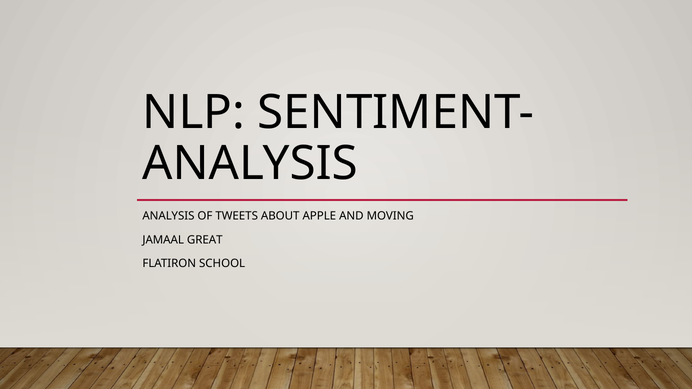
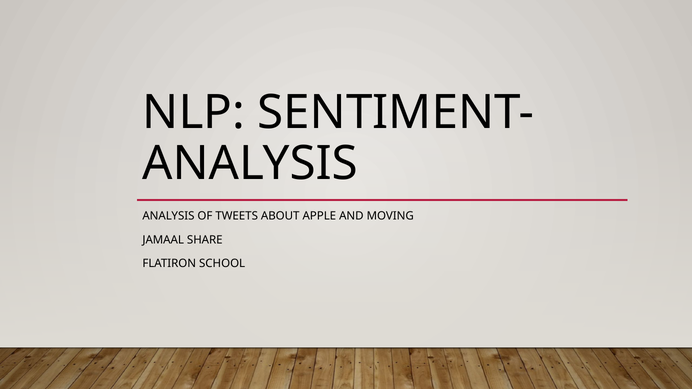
GREAT: GREAT -> SHARE
